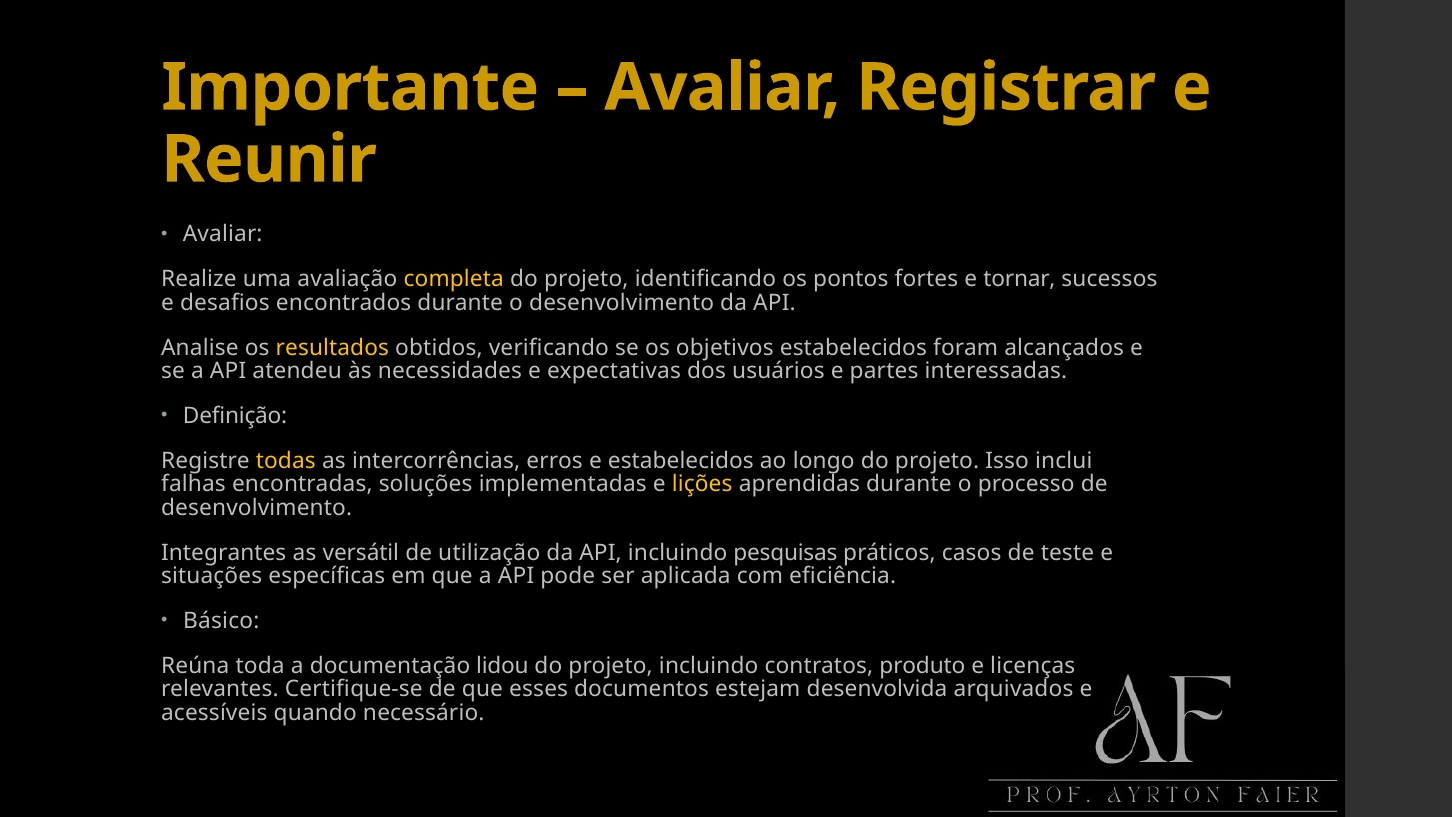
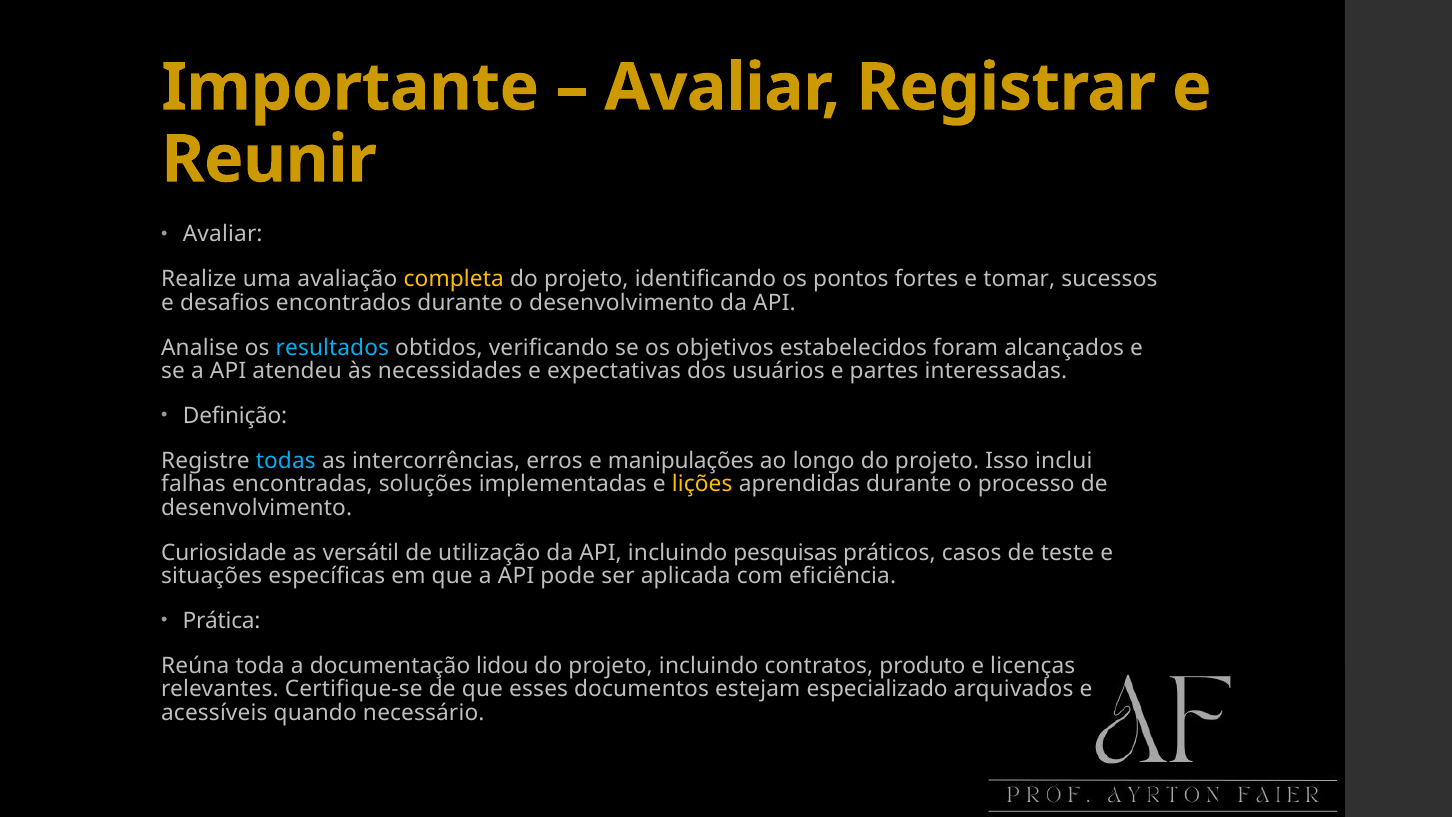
tornar: tornar -> tomar
resultados colour: yellow -> light blue
todas colour: yellow -> light blue
e estabelecidos: estabelecidos -> manipulações
Integrantes: Integrantes -> Curiosidade
Básico: Básico -> Prática
desenvolvida: desenvolvida -> especializado
